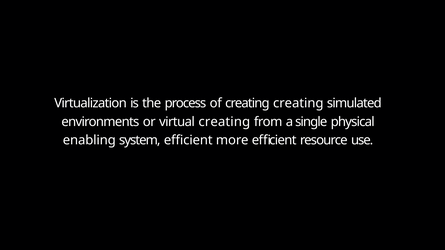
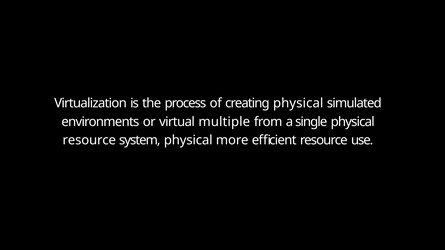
creating creating: creating -> physical
virtual creating: creating -> multiple
enabling at (89, 140): enabling -> resource
system efficient: efficient -> physical
